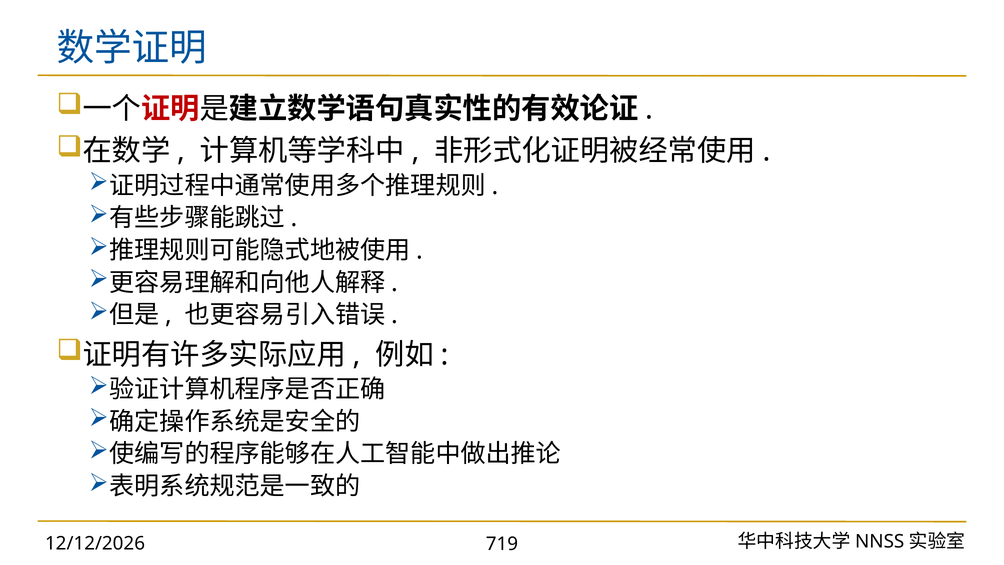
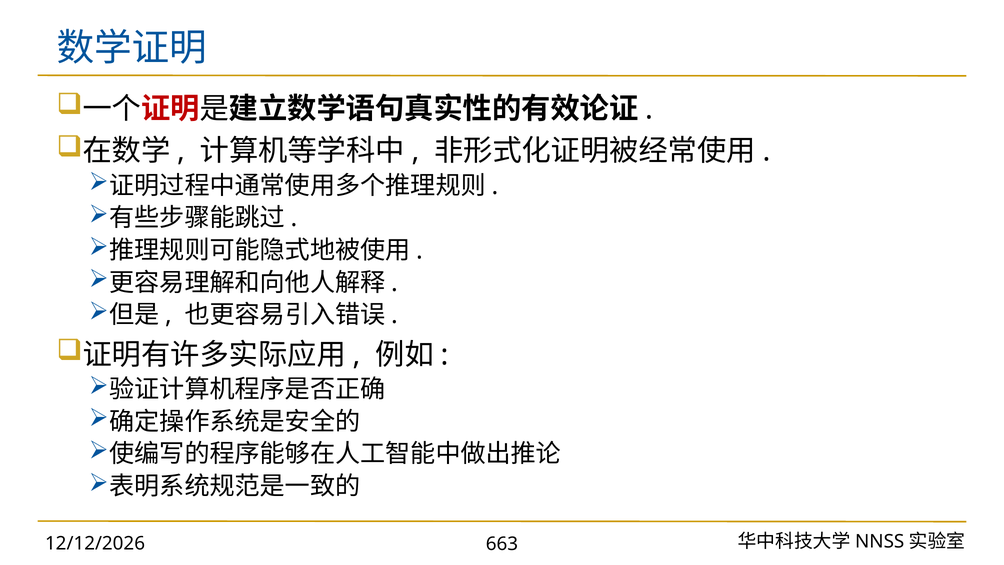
719: 719 -> 663
